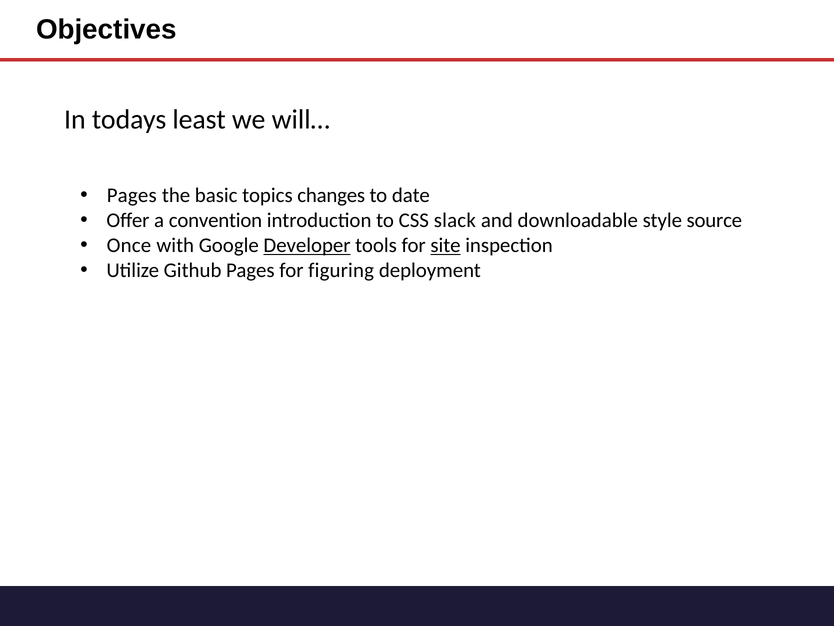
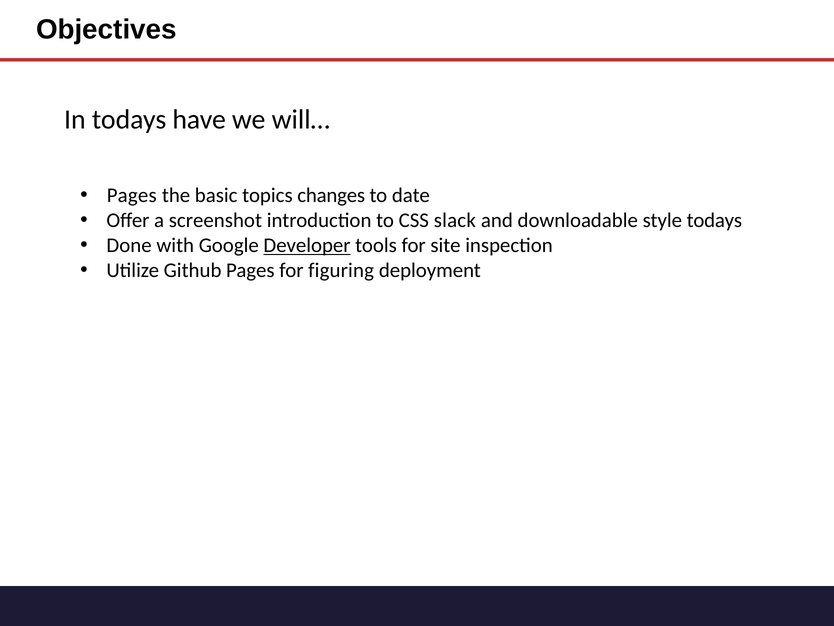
least: least -> have
convention: convention -> screenshot
style source: source -> todays
Once: Once -> Done
site underline: present -> none
